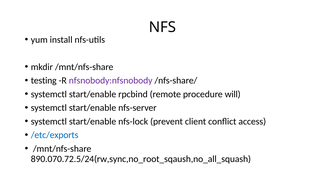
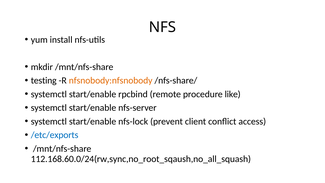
nfsnobody:nfsnobody colour: purple -> orange
will: will -> like
890.070.72.5/24(rw,sync,no_root_sqaush,no_all_squash: 890.070.72.5/24(rw,sync,no_root_sqaush,no_all_squash -> 112.168.60.0/24(rw,sync,no_root_sqaush,no_all_squash
